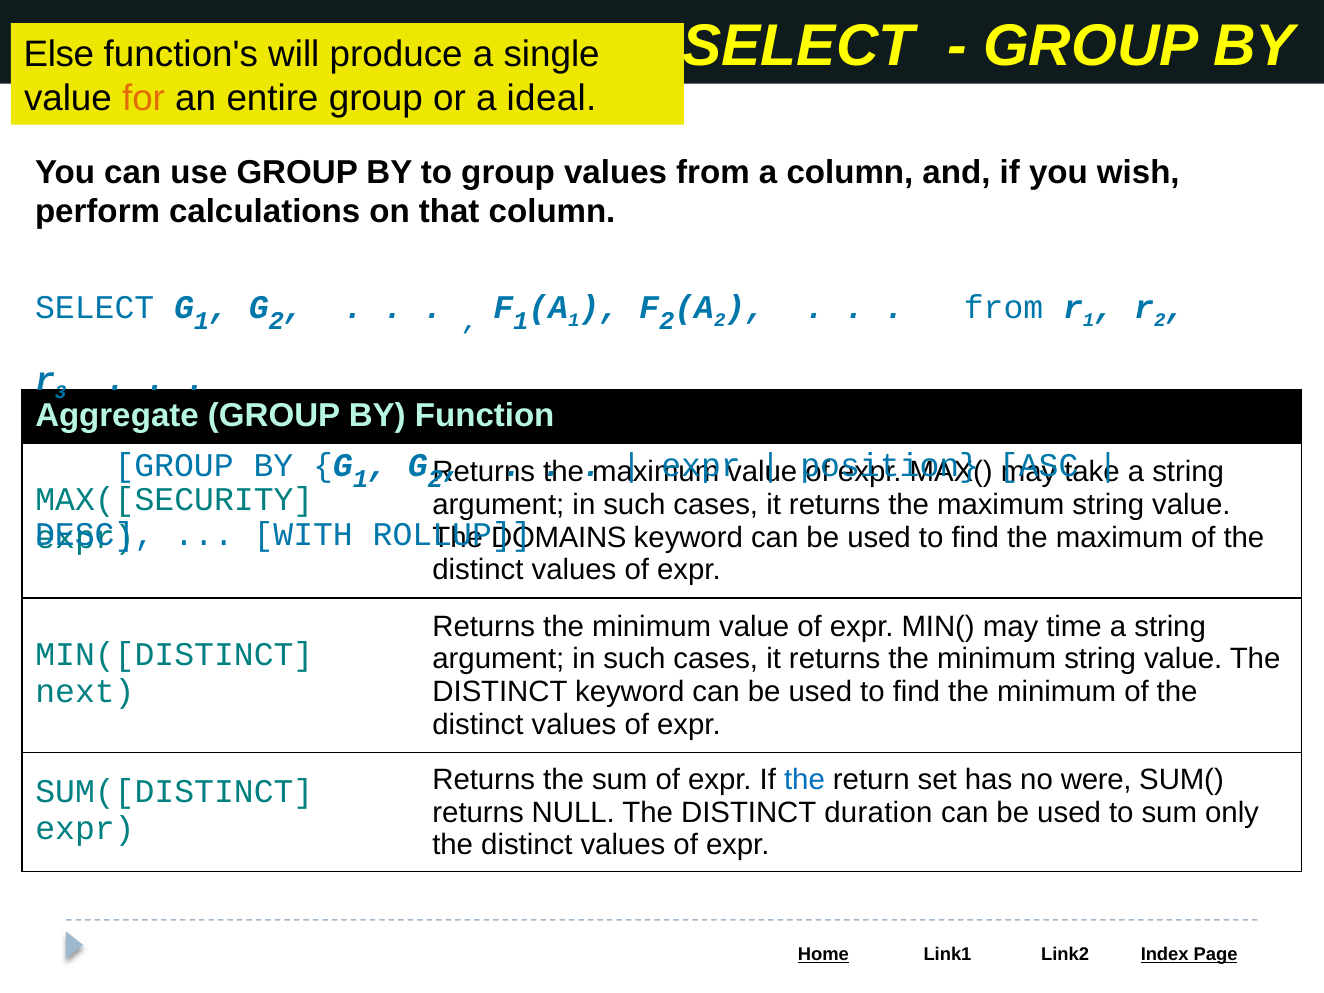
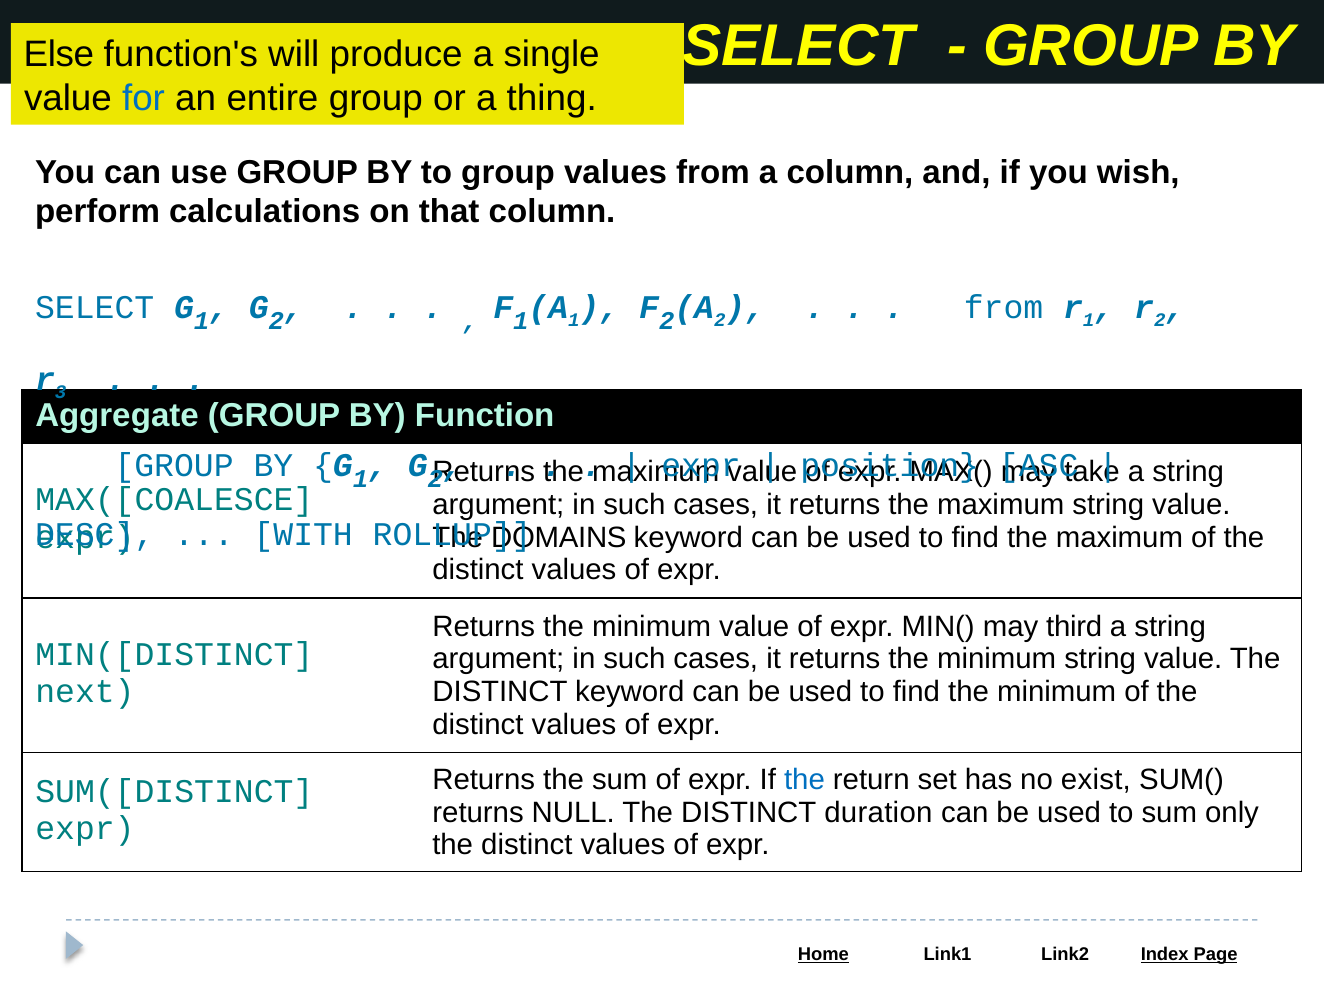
for colour: orange -> blue
ideal: ideal -> thing
MAX([SECURITY: MAX([SECURITY -> MAX([COALESCE
time: time -> third
were: were -> exist
